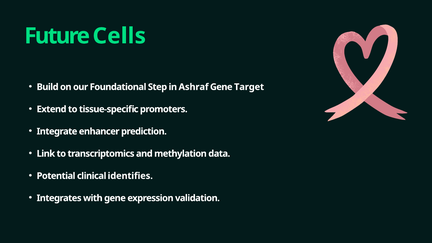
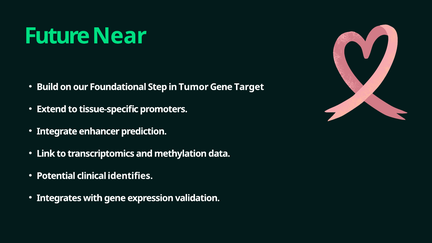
Cells: Cells -> Near
Ashraf: Ashraf -> Tumor
